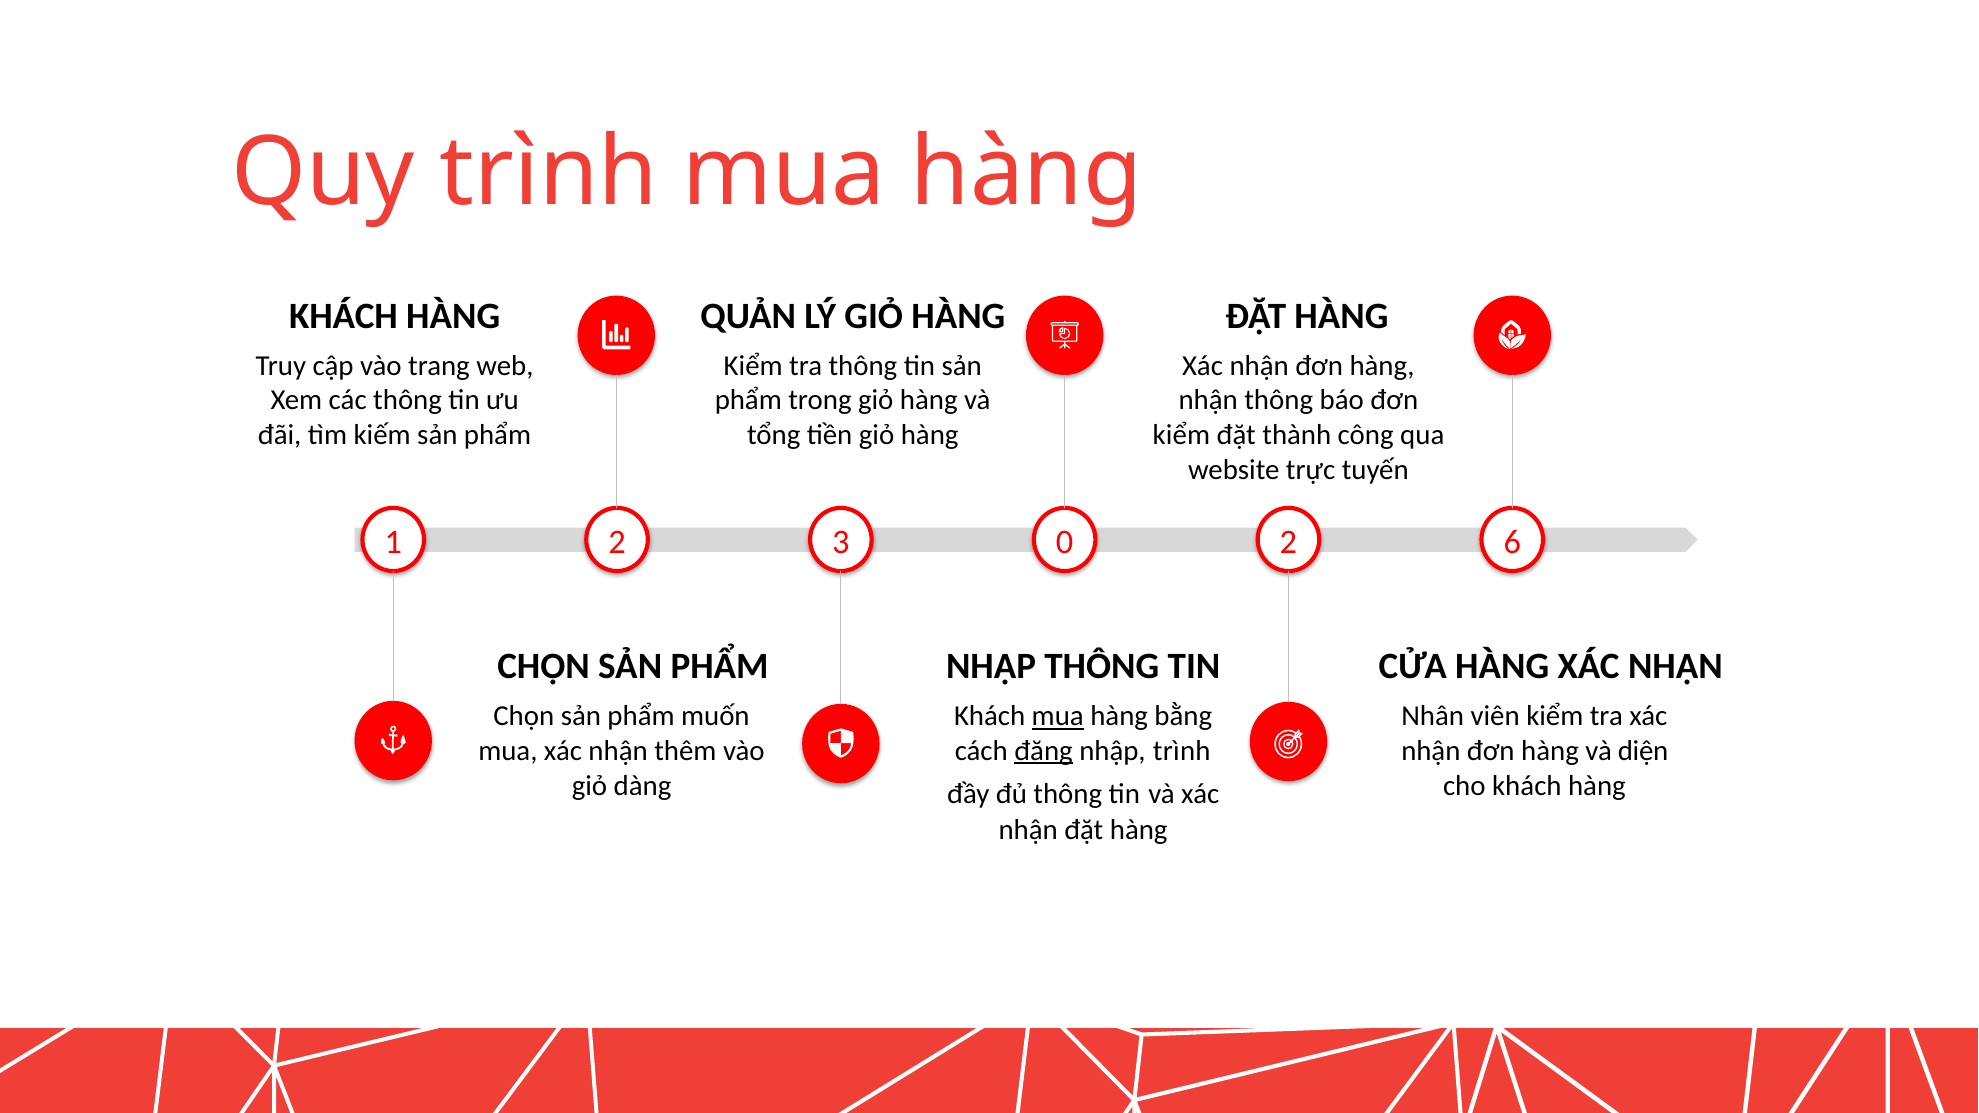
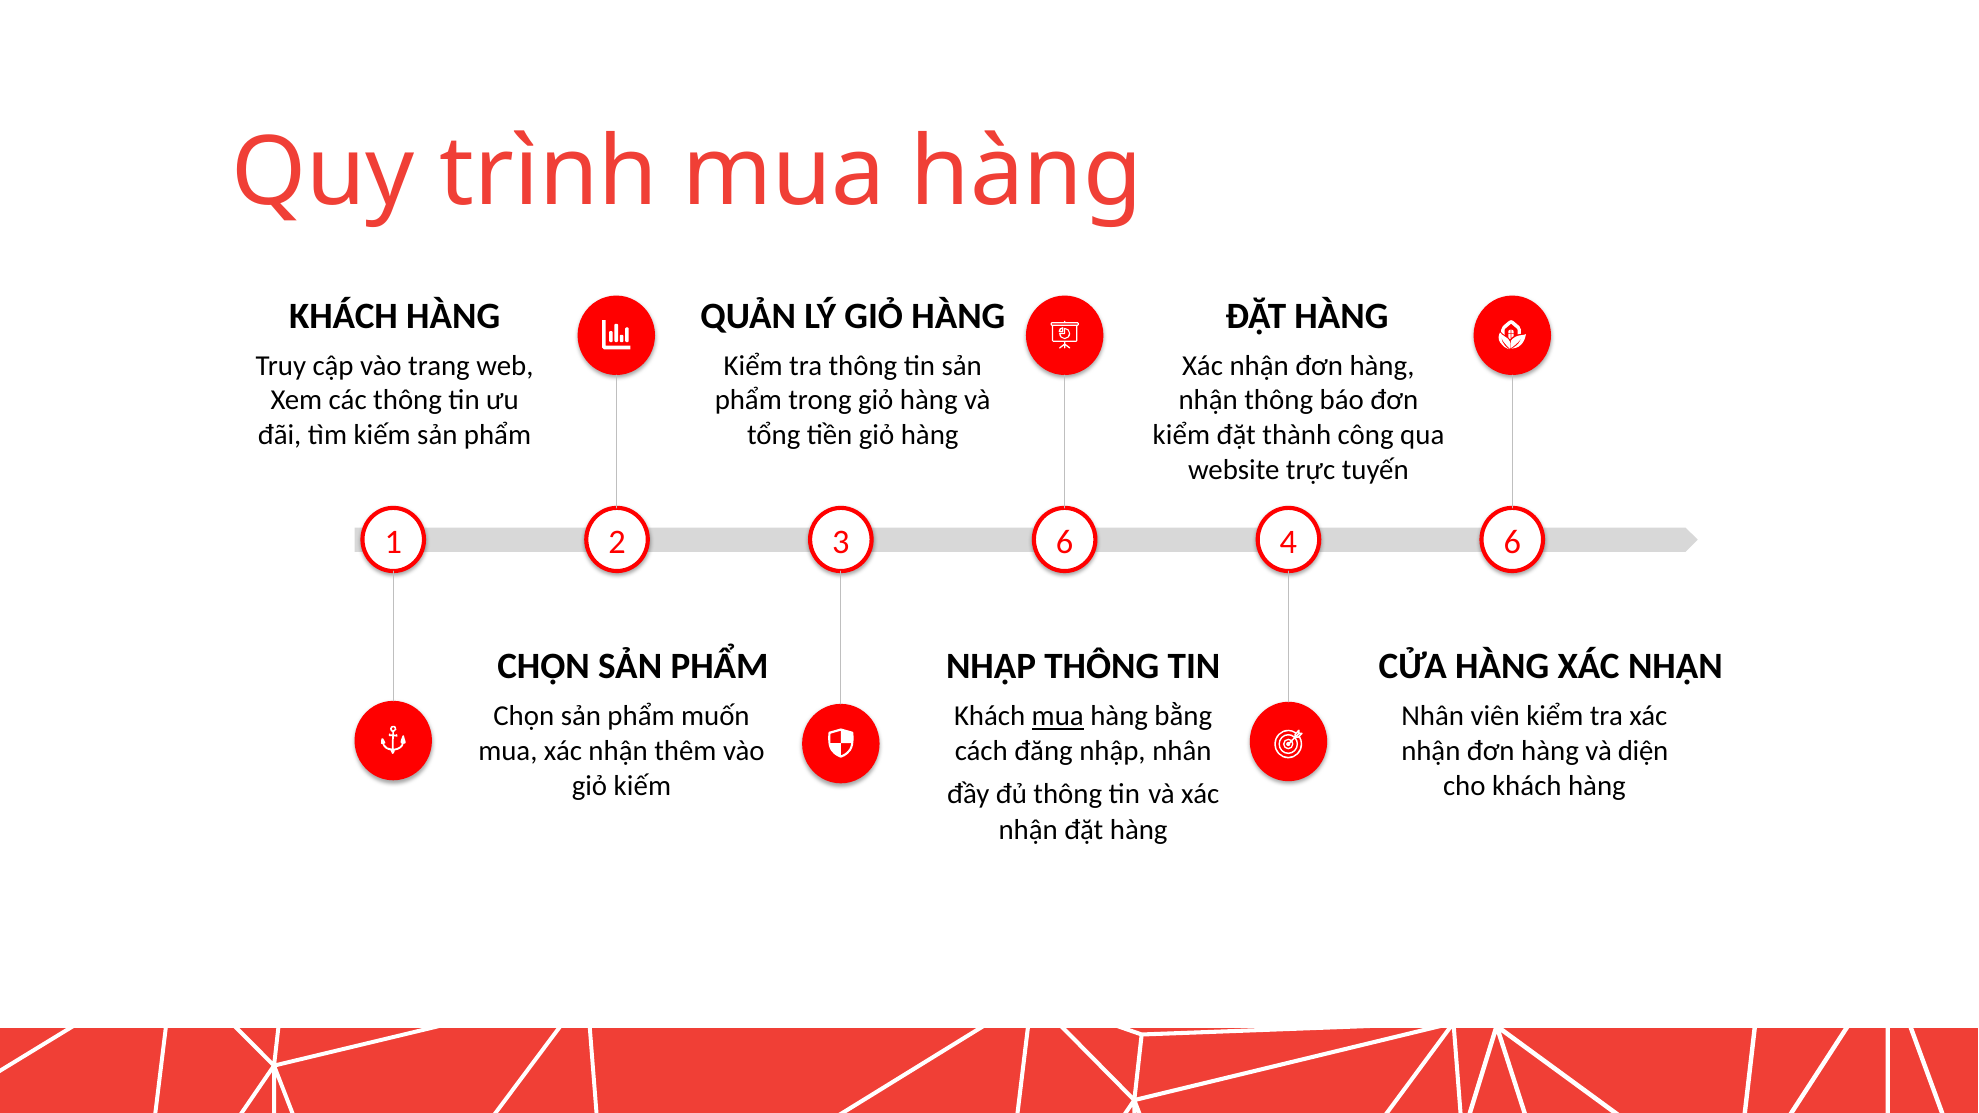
2 0: 0 -> 6
3 2: 2 -> 4
đăng underline: present -> none
nhập trình: trình -> nhân
giỏ dàng: dàng -> kiếm
